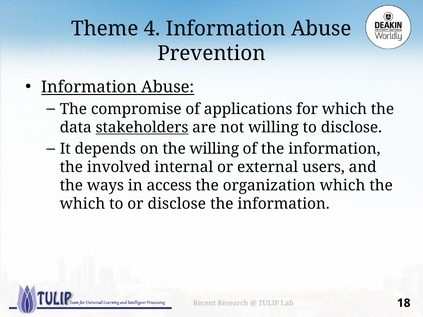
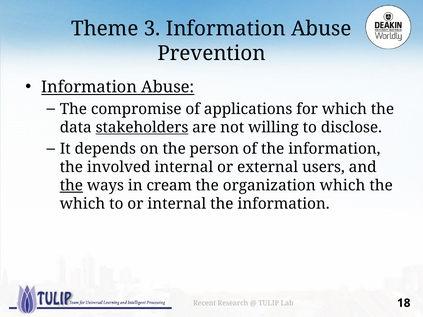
4: 4 -> 3
the willing: willing -> person
the at (71, 186) underline: none -> present
access: access -> cream
or disclose: disclose -> internal
